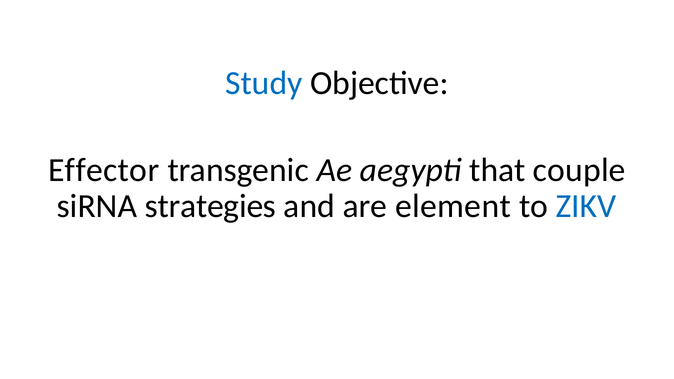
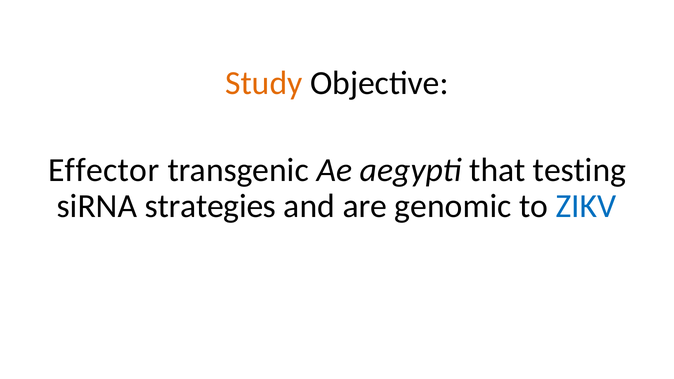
Study colour: blue -> orange
couple: couple -> testing
element: element -> genomic
